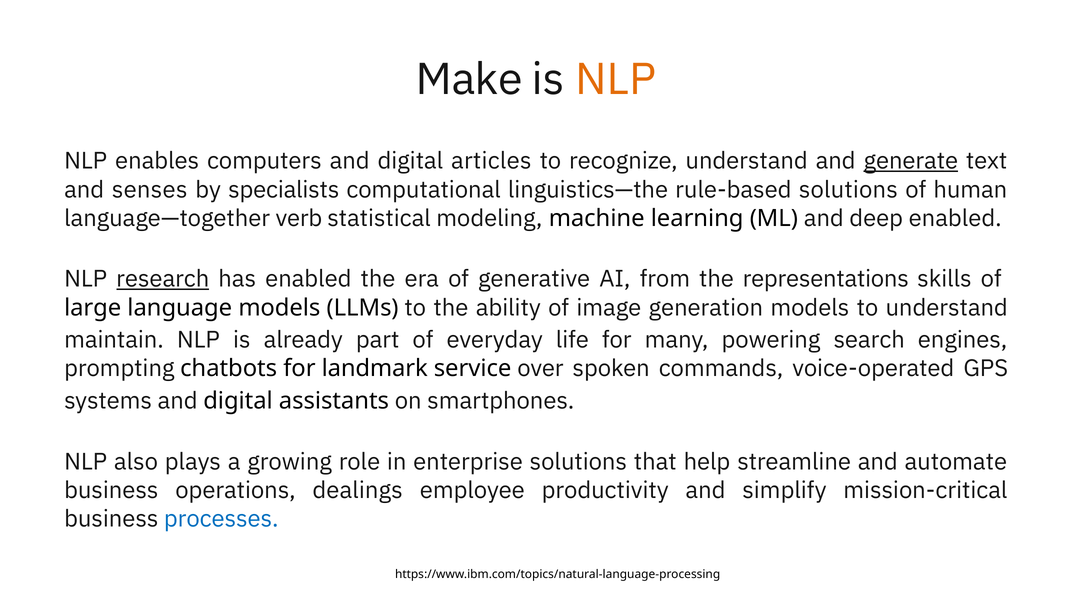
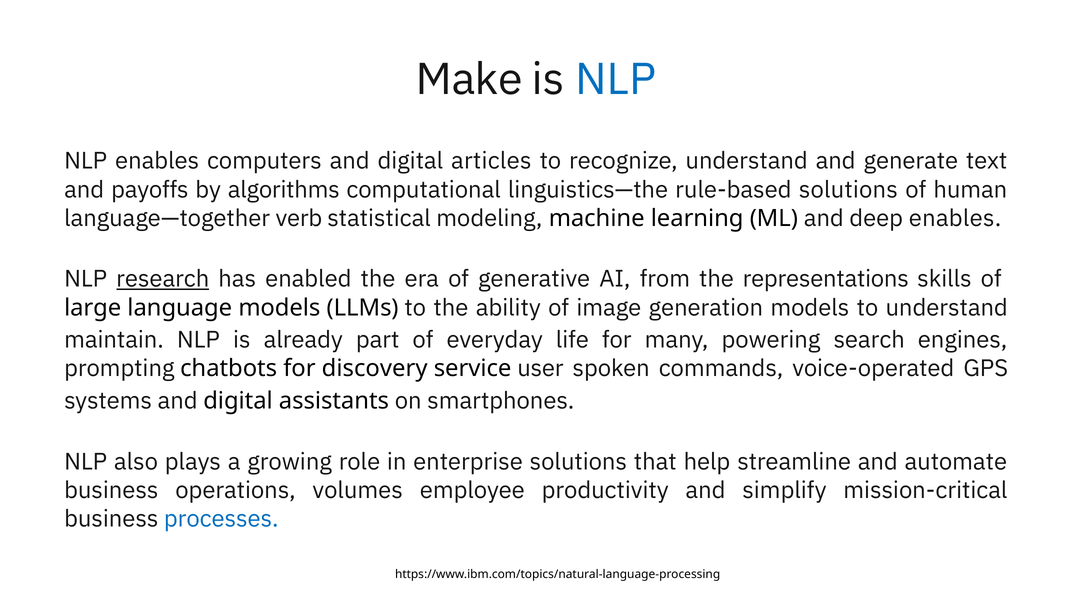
NLP at (616, 80) colour: orange -> blue
generate underline: present -> none
senses: senses -> payoffs
specialists: specialists -> algorithms
deep enabled: enabled -> enables
landmark: landmark -> discovery
over: over -> user
dealings: dealings -> volumes
